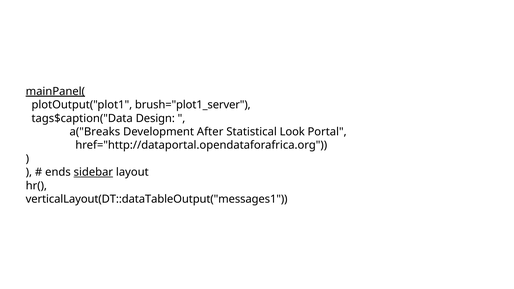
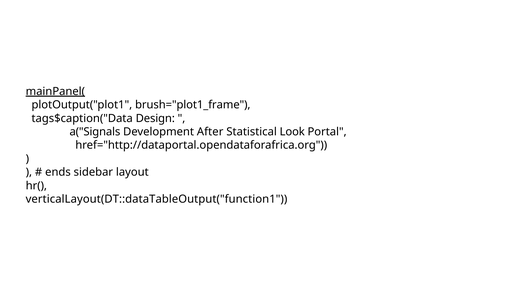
brush="plot1_server: brush="plot1_server -> brush="plot1_frame
a("Breaks: a("Breaks -> a("Signals
sidebar underline: present -> none
verticalLayout(DT::dataTableOutput("messages1: verticalLayout(DT::dataTableOutput("messages1 -> verticalLayout(DT::dataTableOutput("function1
